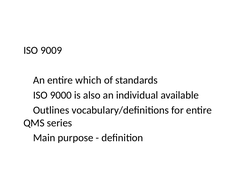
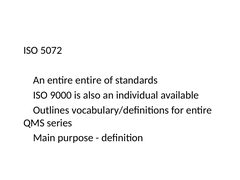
9009: 9009 -> 5072
entire which: which -> entire
